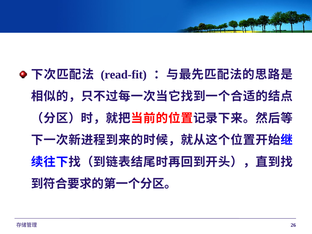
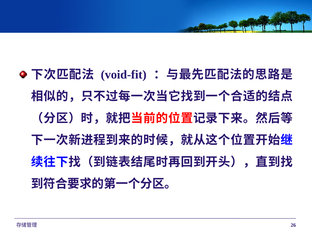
read-fit: read-fit -> void-fit
